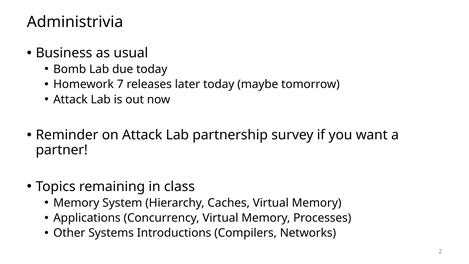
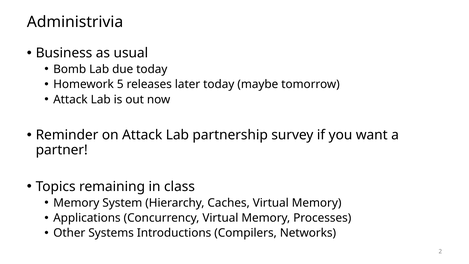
7: 7 -> 5
